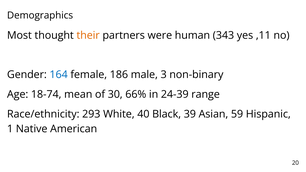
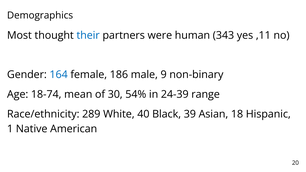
their colour: orange -> blue
3: 3 -> 9
66%: 66% -> 54%
293: 293 -> 289
59: 59 -> 18
